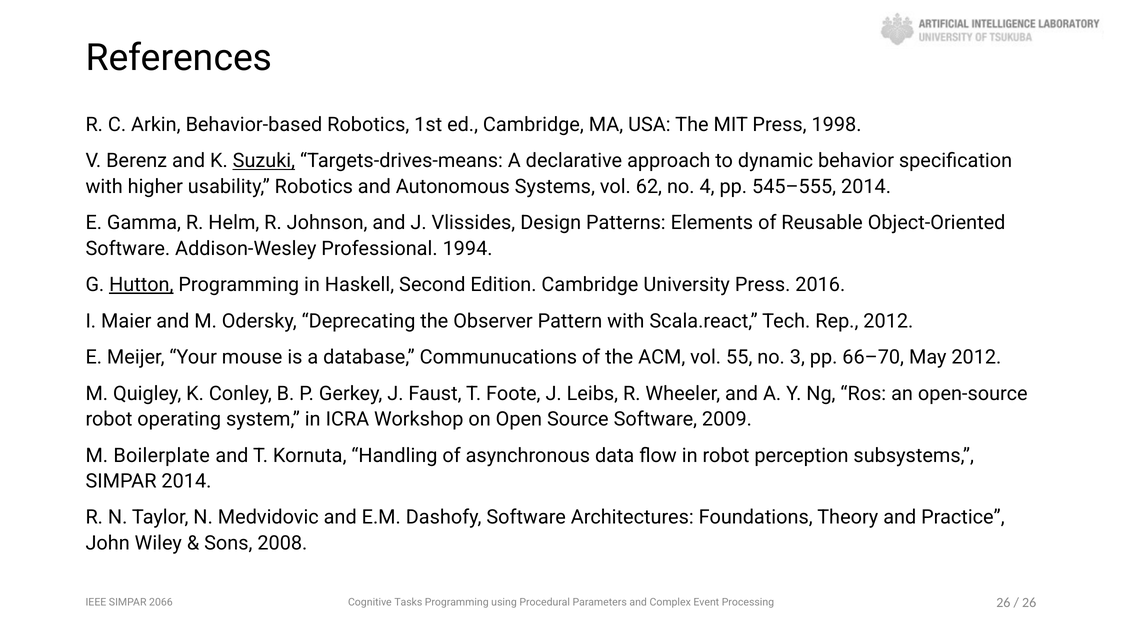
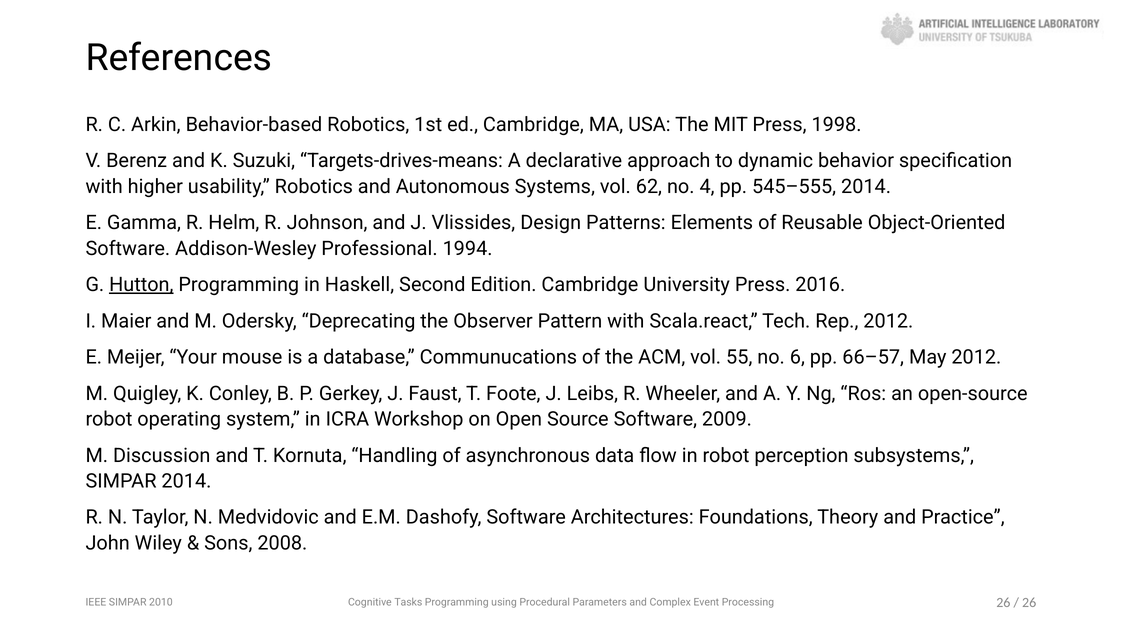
Suzuki underline: present -> none
3: 3 -> 6
66–70: 66–70 -> 66–57
Boilerplate: Boilerplate -> Discussion
2066: 2066 -> 2010
